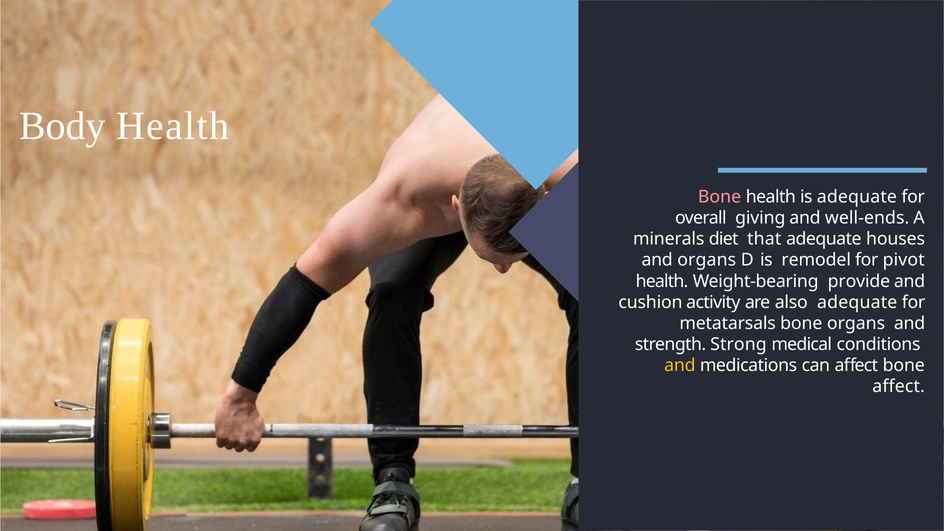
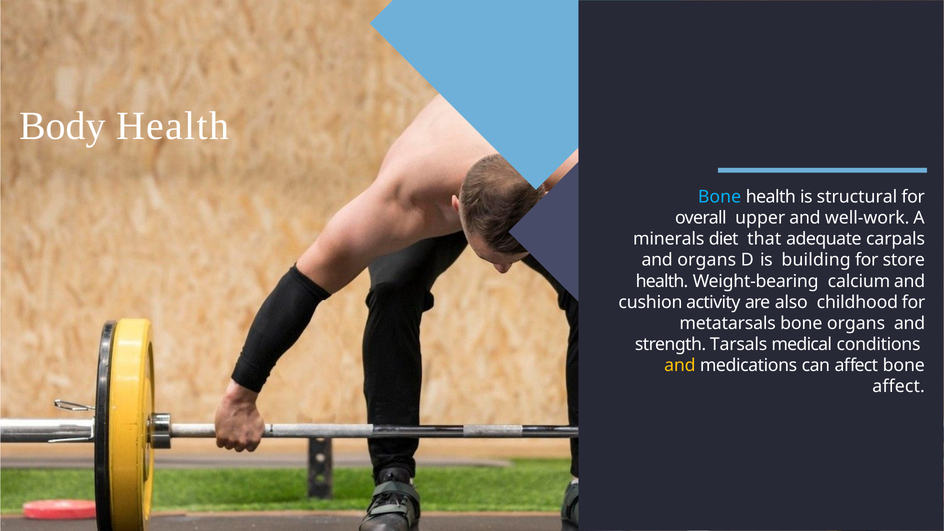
Bone at (720, 197) colour: pink -> light blue
is adequate: adequate -> structural
giving: giving -> upper
well-ends: well-ends -> well-work
houses: houses -> carpals
remodel: remodel -> building
pivot: pivot -> store
provide: provide -> calcium
also adequate: adequate -> childhood
Strong: Strong -> Tarsals
